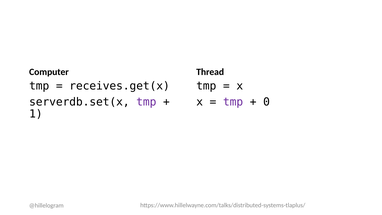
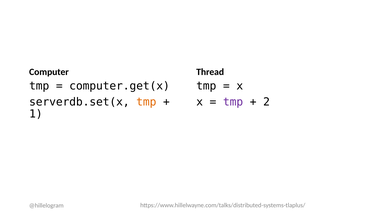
receives.get(x: receives.get(x -> computer.get(x
0: 0 -> 2
tmp at (146, 102) colour: purple -> orange
